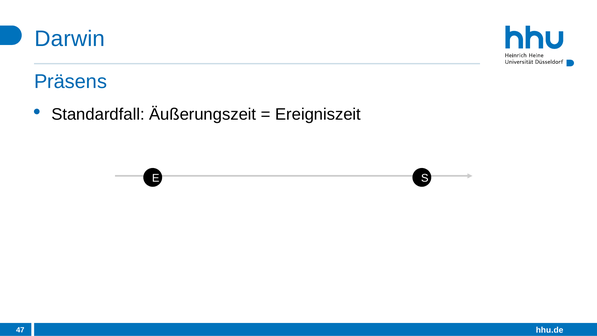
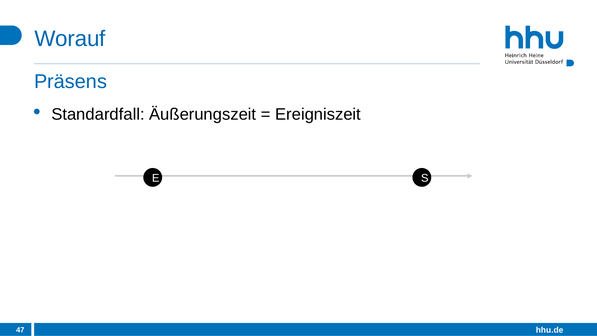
Darwin: Darwin -> Worauf
